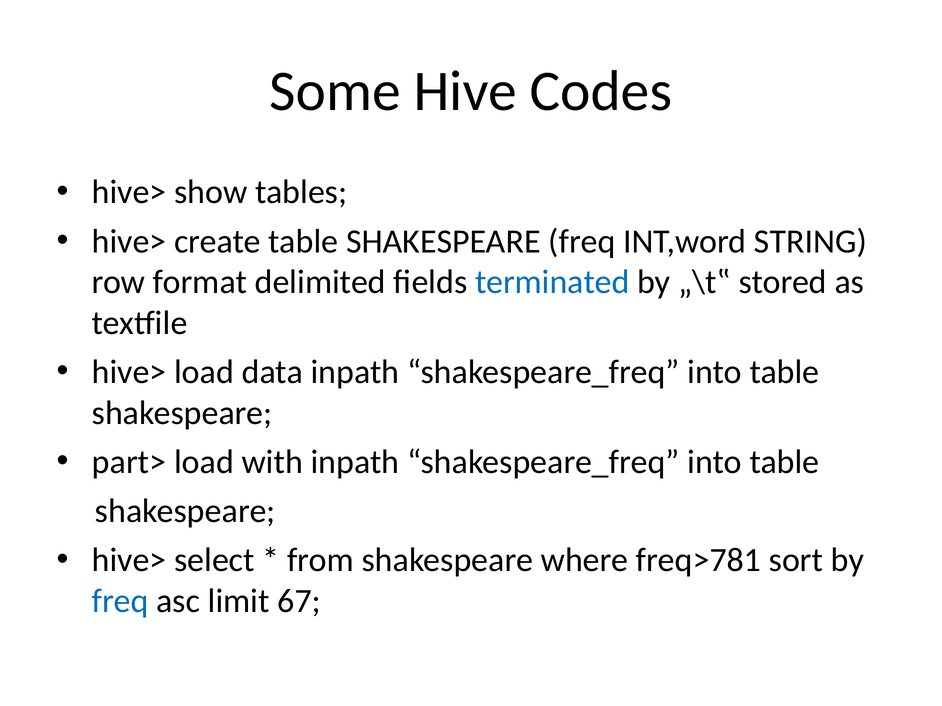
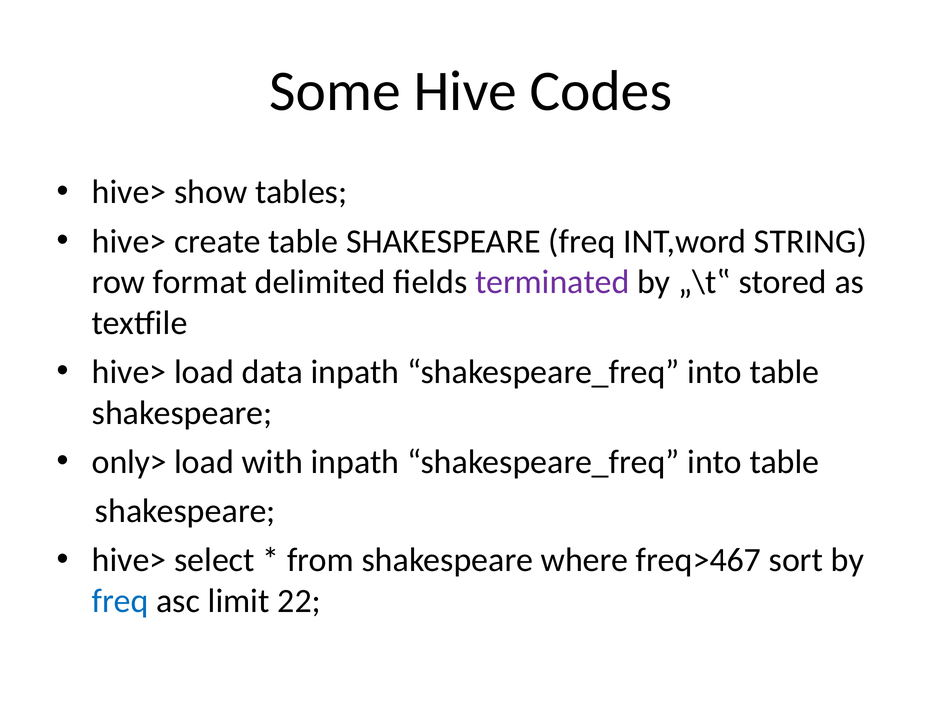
terminated colour: blue -> purple
part>: part> -> only>
freq>781: freq>781 -> freq>467
67: 67 -> 22
